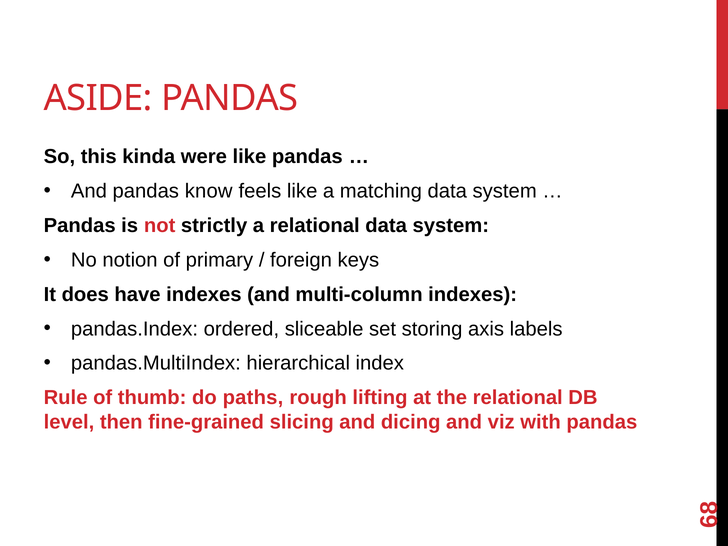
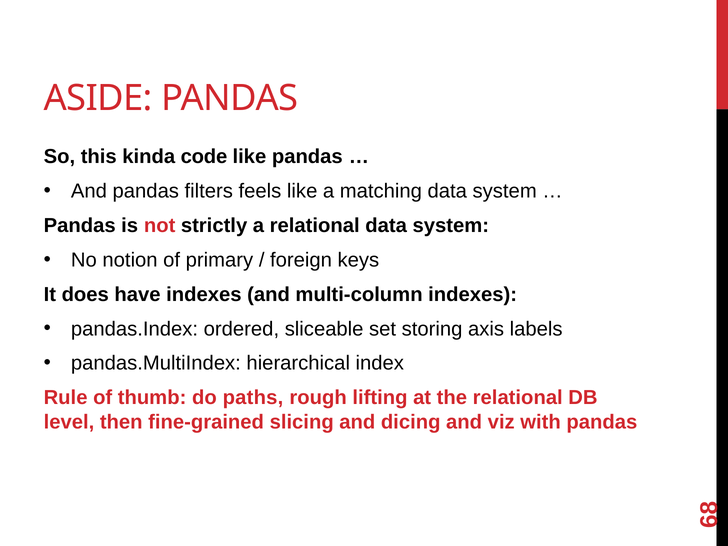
were: were -> code
know: know -> filters
